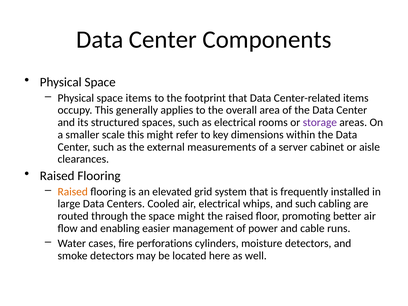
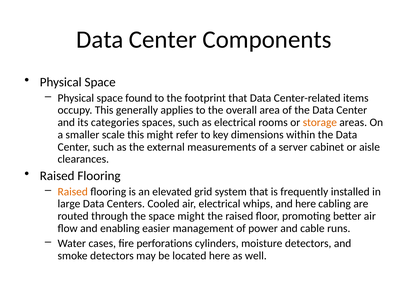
space items: items -> found
structured: structured -> categories
storage colour: purple -> orange
and such: such -> here
